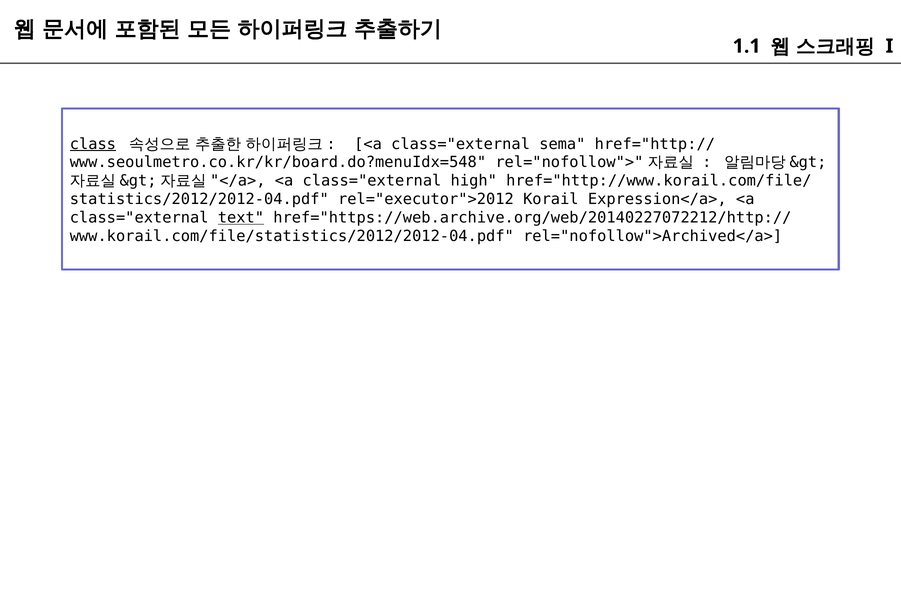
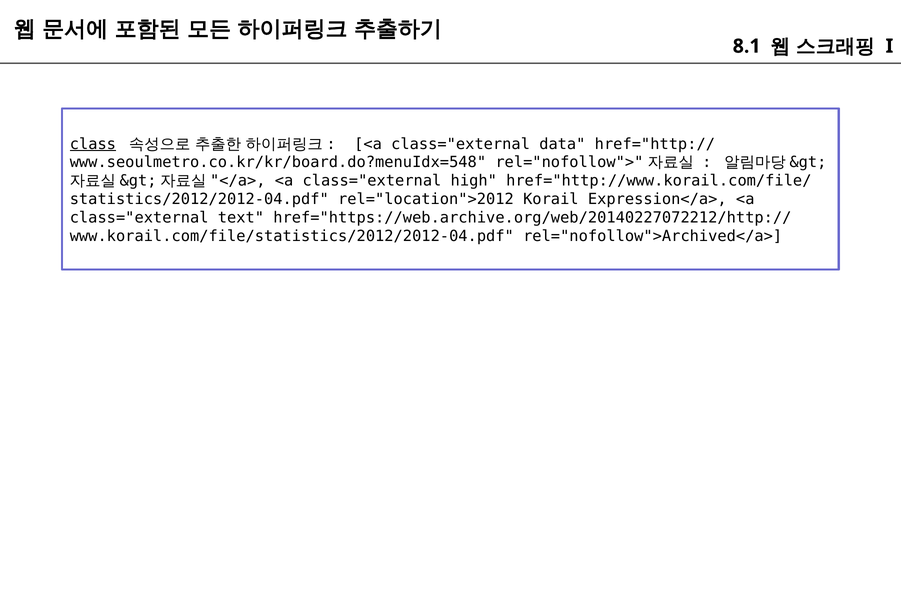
1.1: 1.1 -> 8.1
sema: sema -> data
rel="executor">2012: rel="executor">2012 -> rel="location">2012
text underline: present -> none
